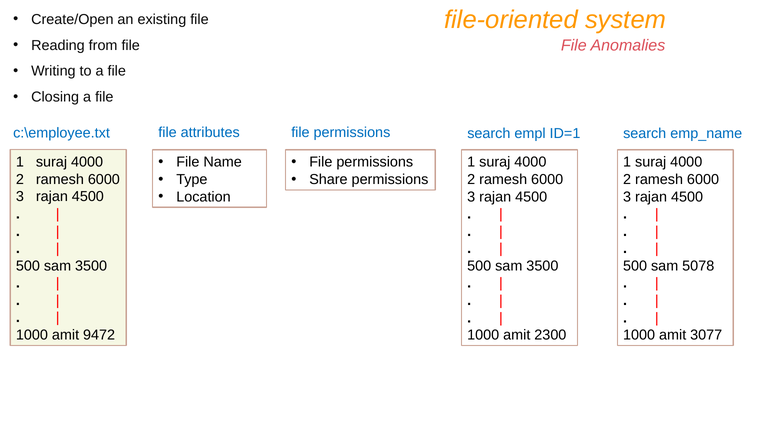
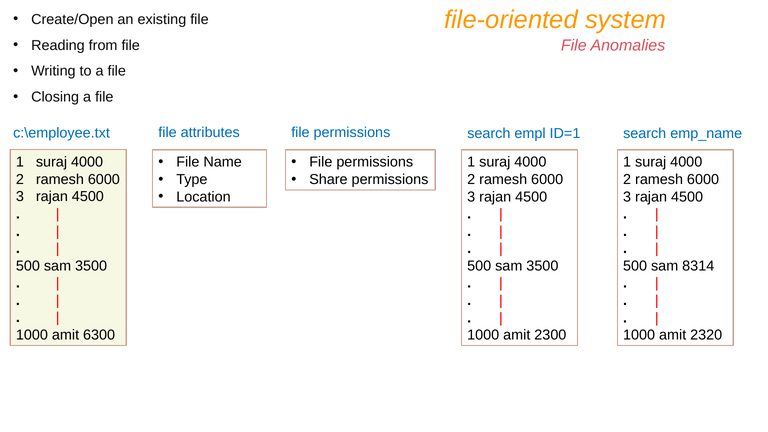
5078: 5078 -> 8314
9472: 9472 -> 6300
3077: 3077 -> 2320
